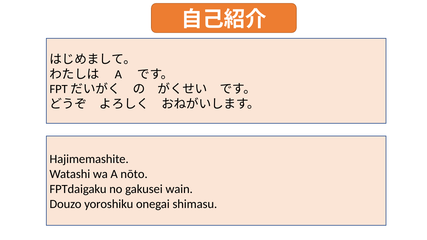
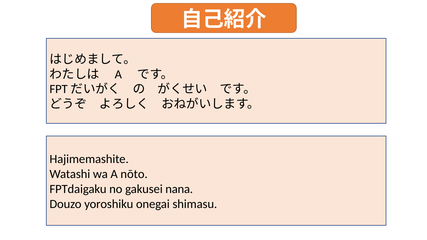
wain: wain -> nana
